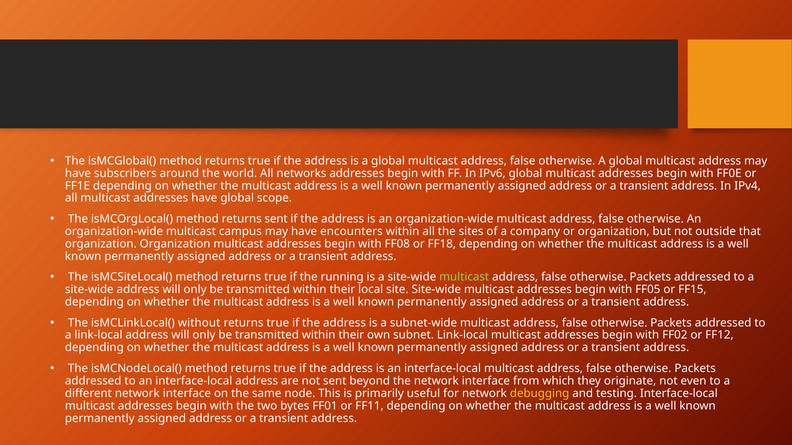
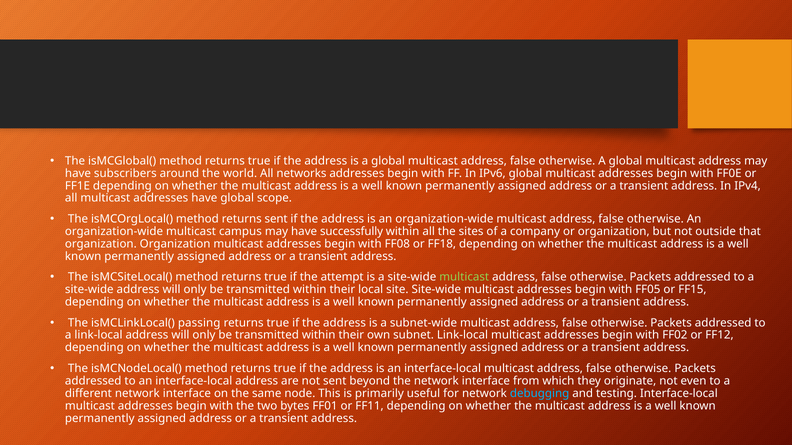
encounters: encounters -> successfully
running: running -> attempt
without: without -> passing
debugging colour: yellow -> light blue
